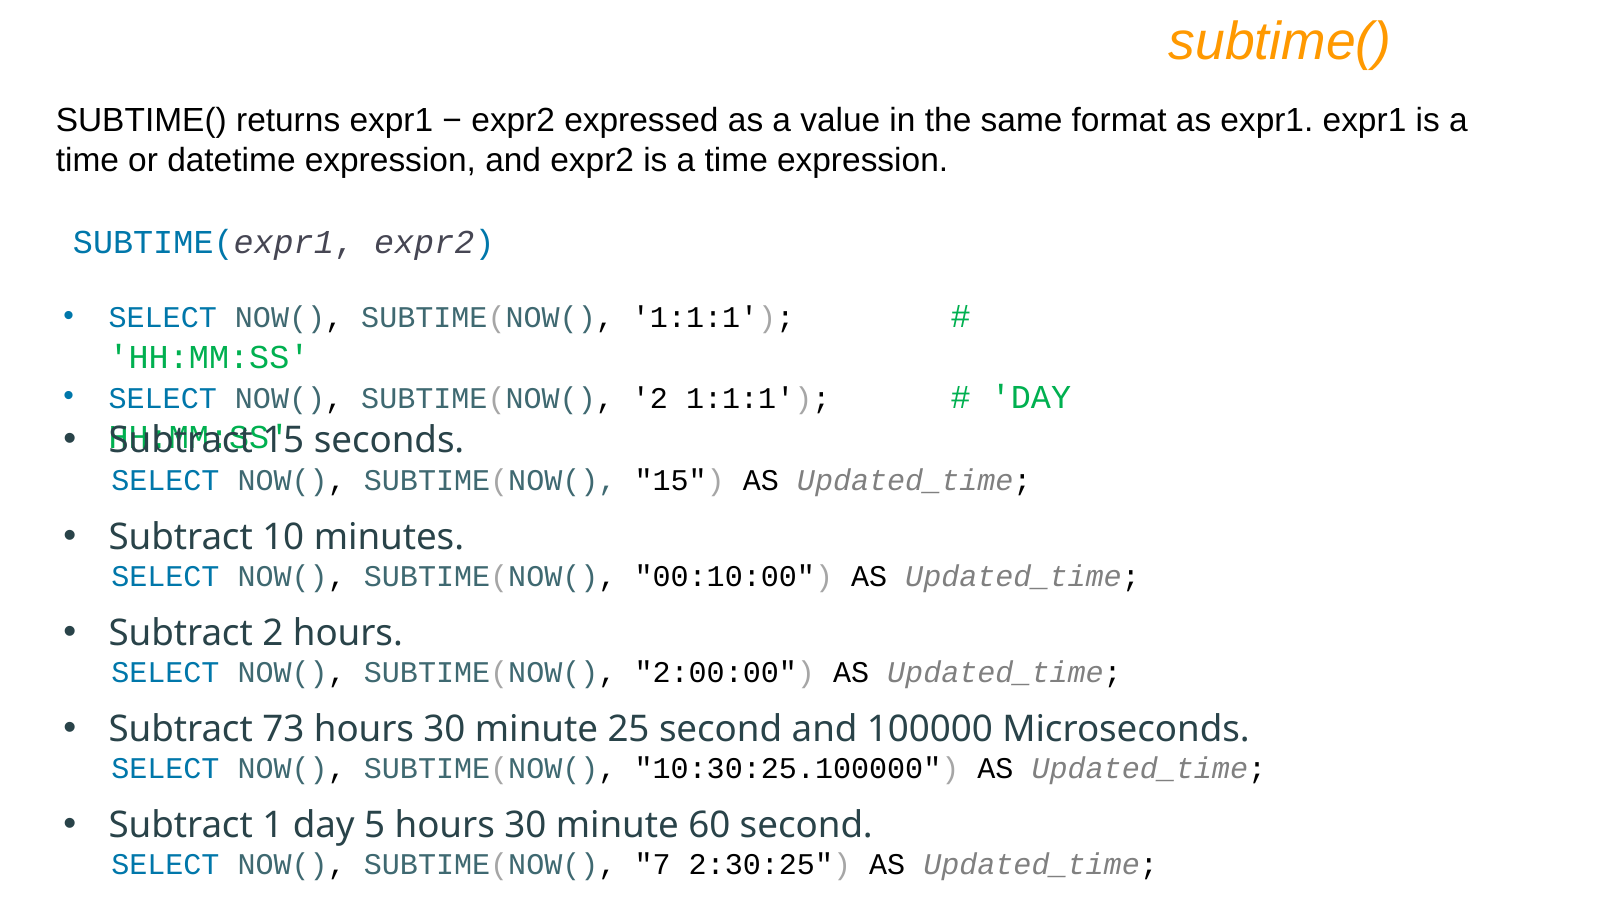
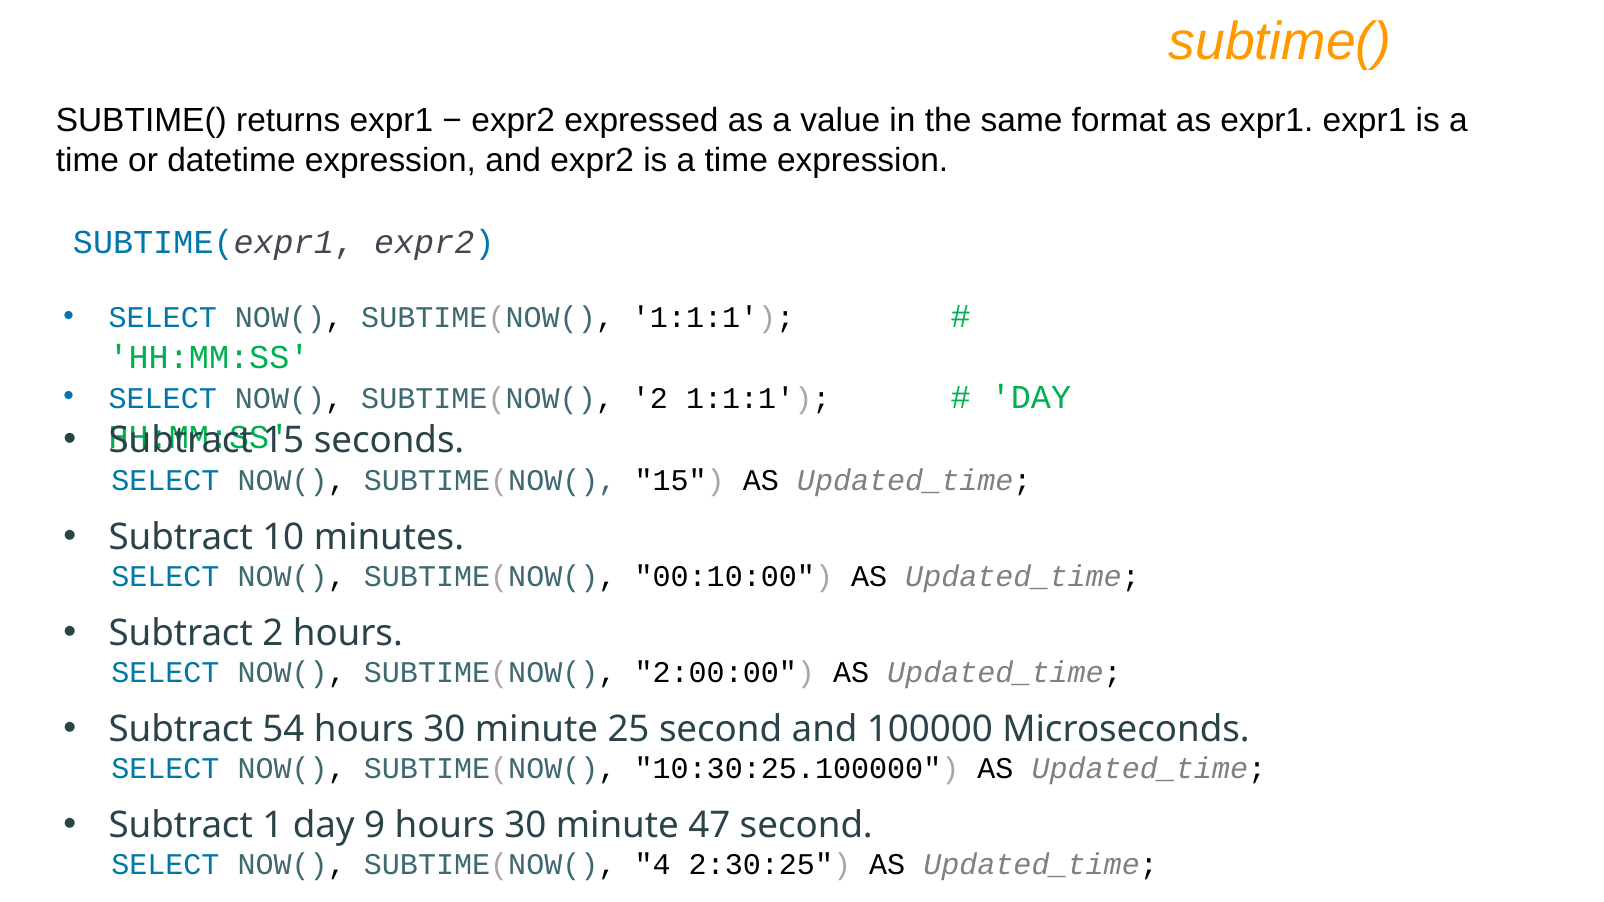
73: 73 -> 54
5: 5 -> 9
60: 60 -> 47
7: 7 -> 4
